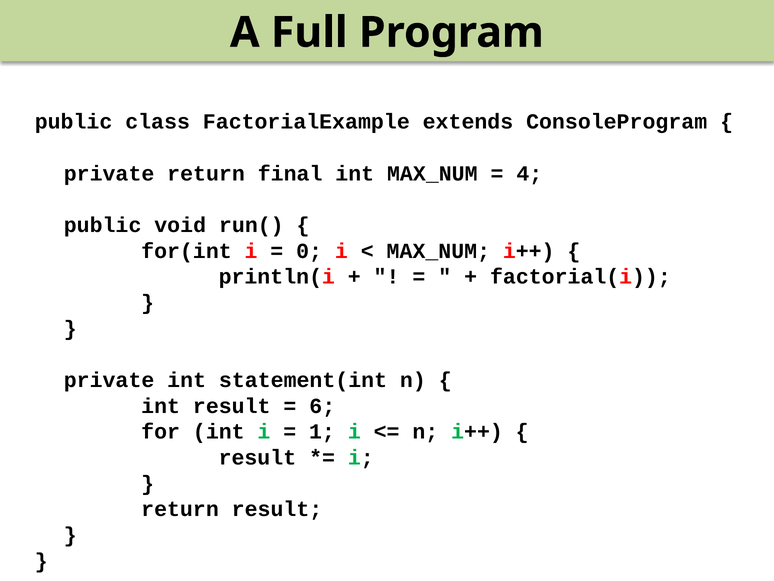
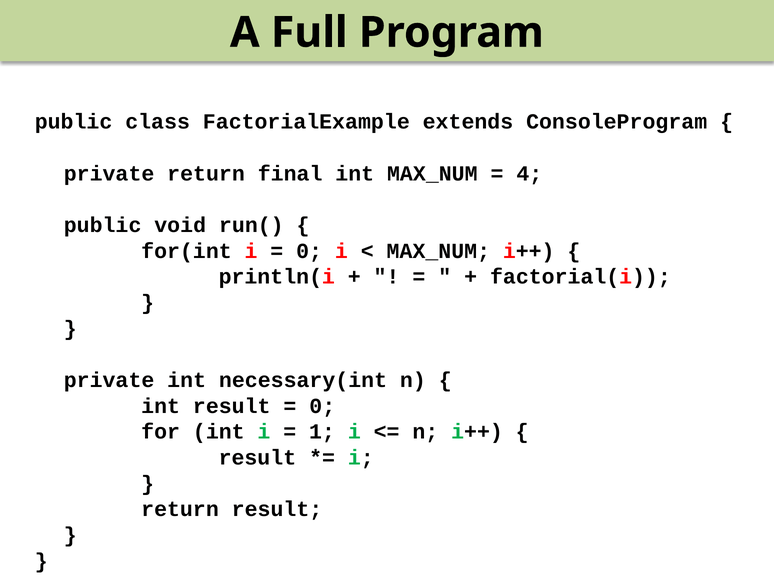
statement(int: statement(int -> necessary(int
6 at (322, 406): 6 -> 0
